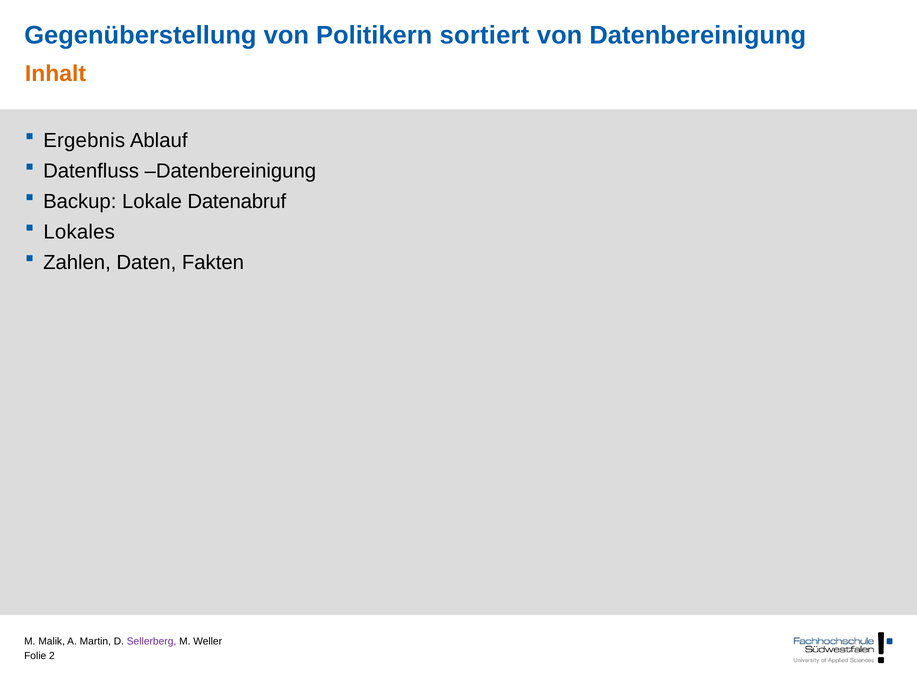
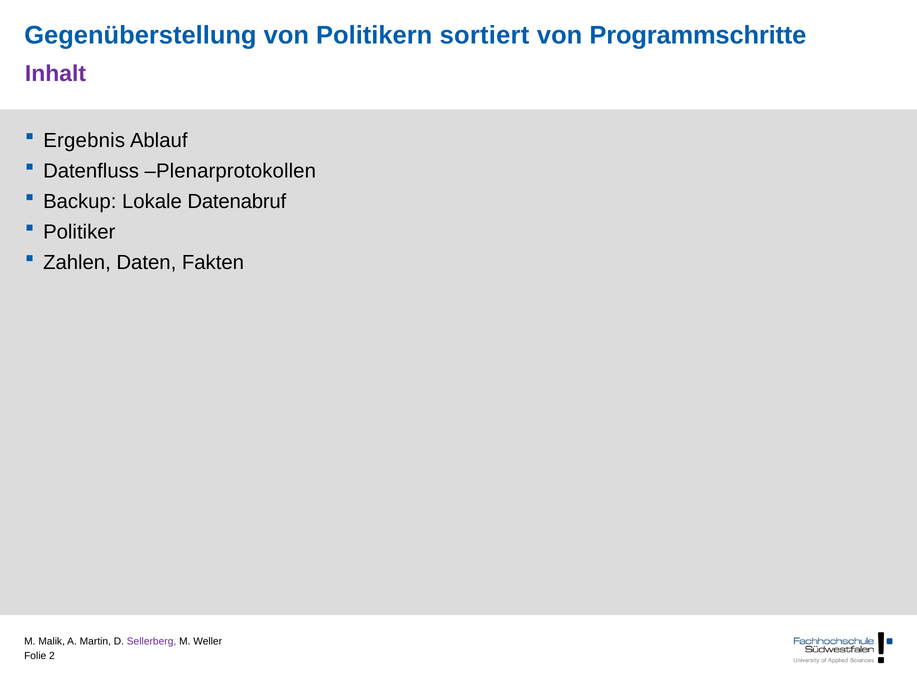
von Datenbereinigung: Datenbereinigung -> Programmschritte
Inhalt colour: orange -> purple
Datenfluss Datenbereinigung: Datenbereinigung -> Plenarprotokollen
Lokales: Lokales -> Politiker
